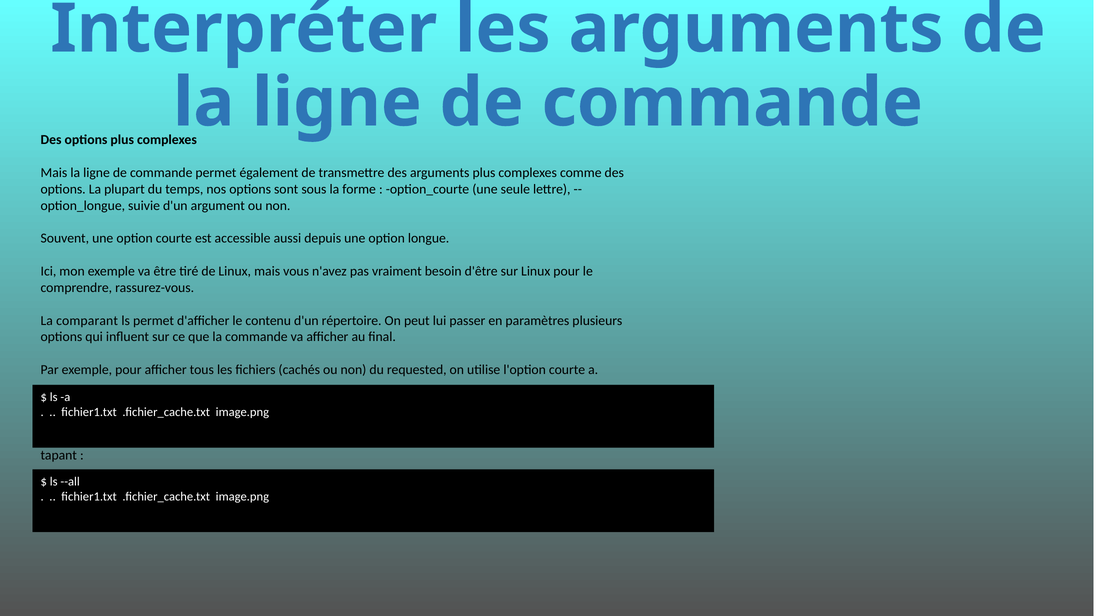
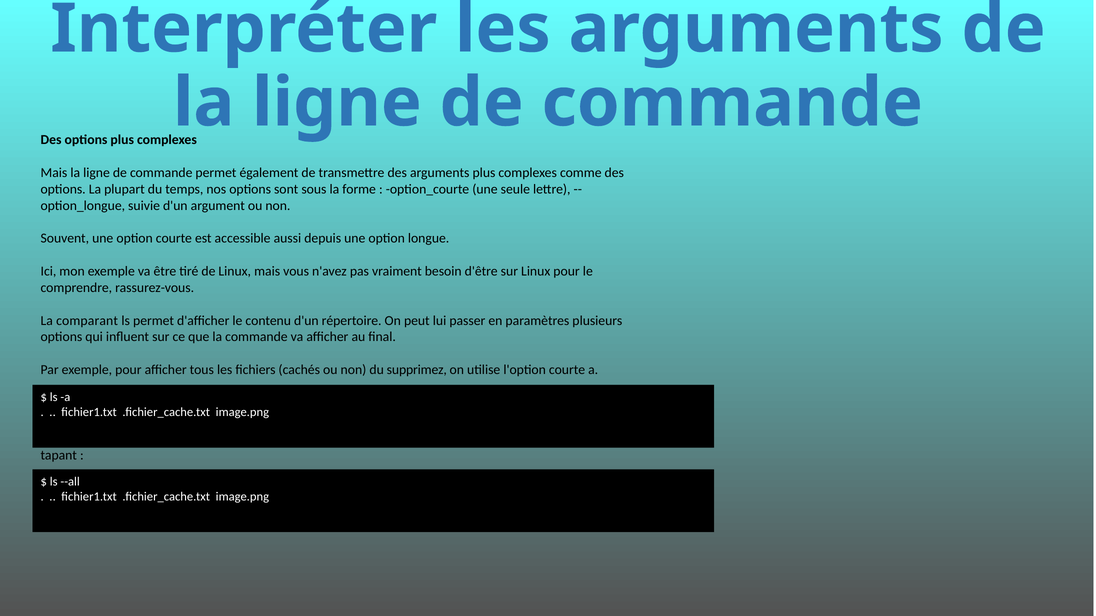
requested: requested -> supprimez
